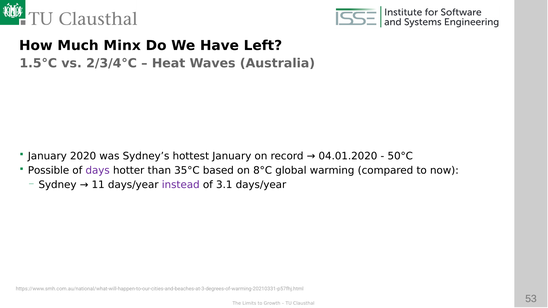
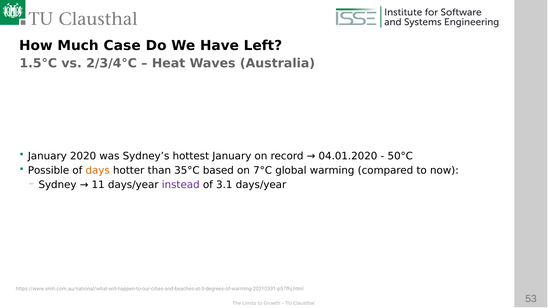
Minx: Minx -> Case
days colour: purple -> orange
8°C: 8°C -> 7°C
